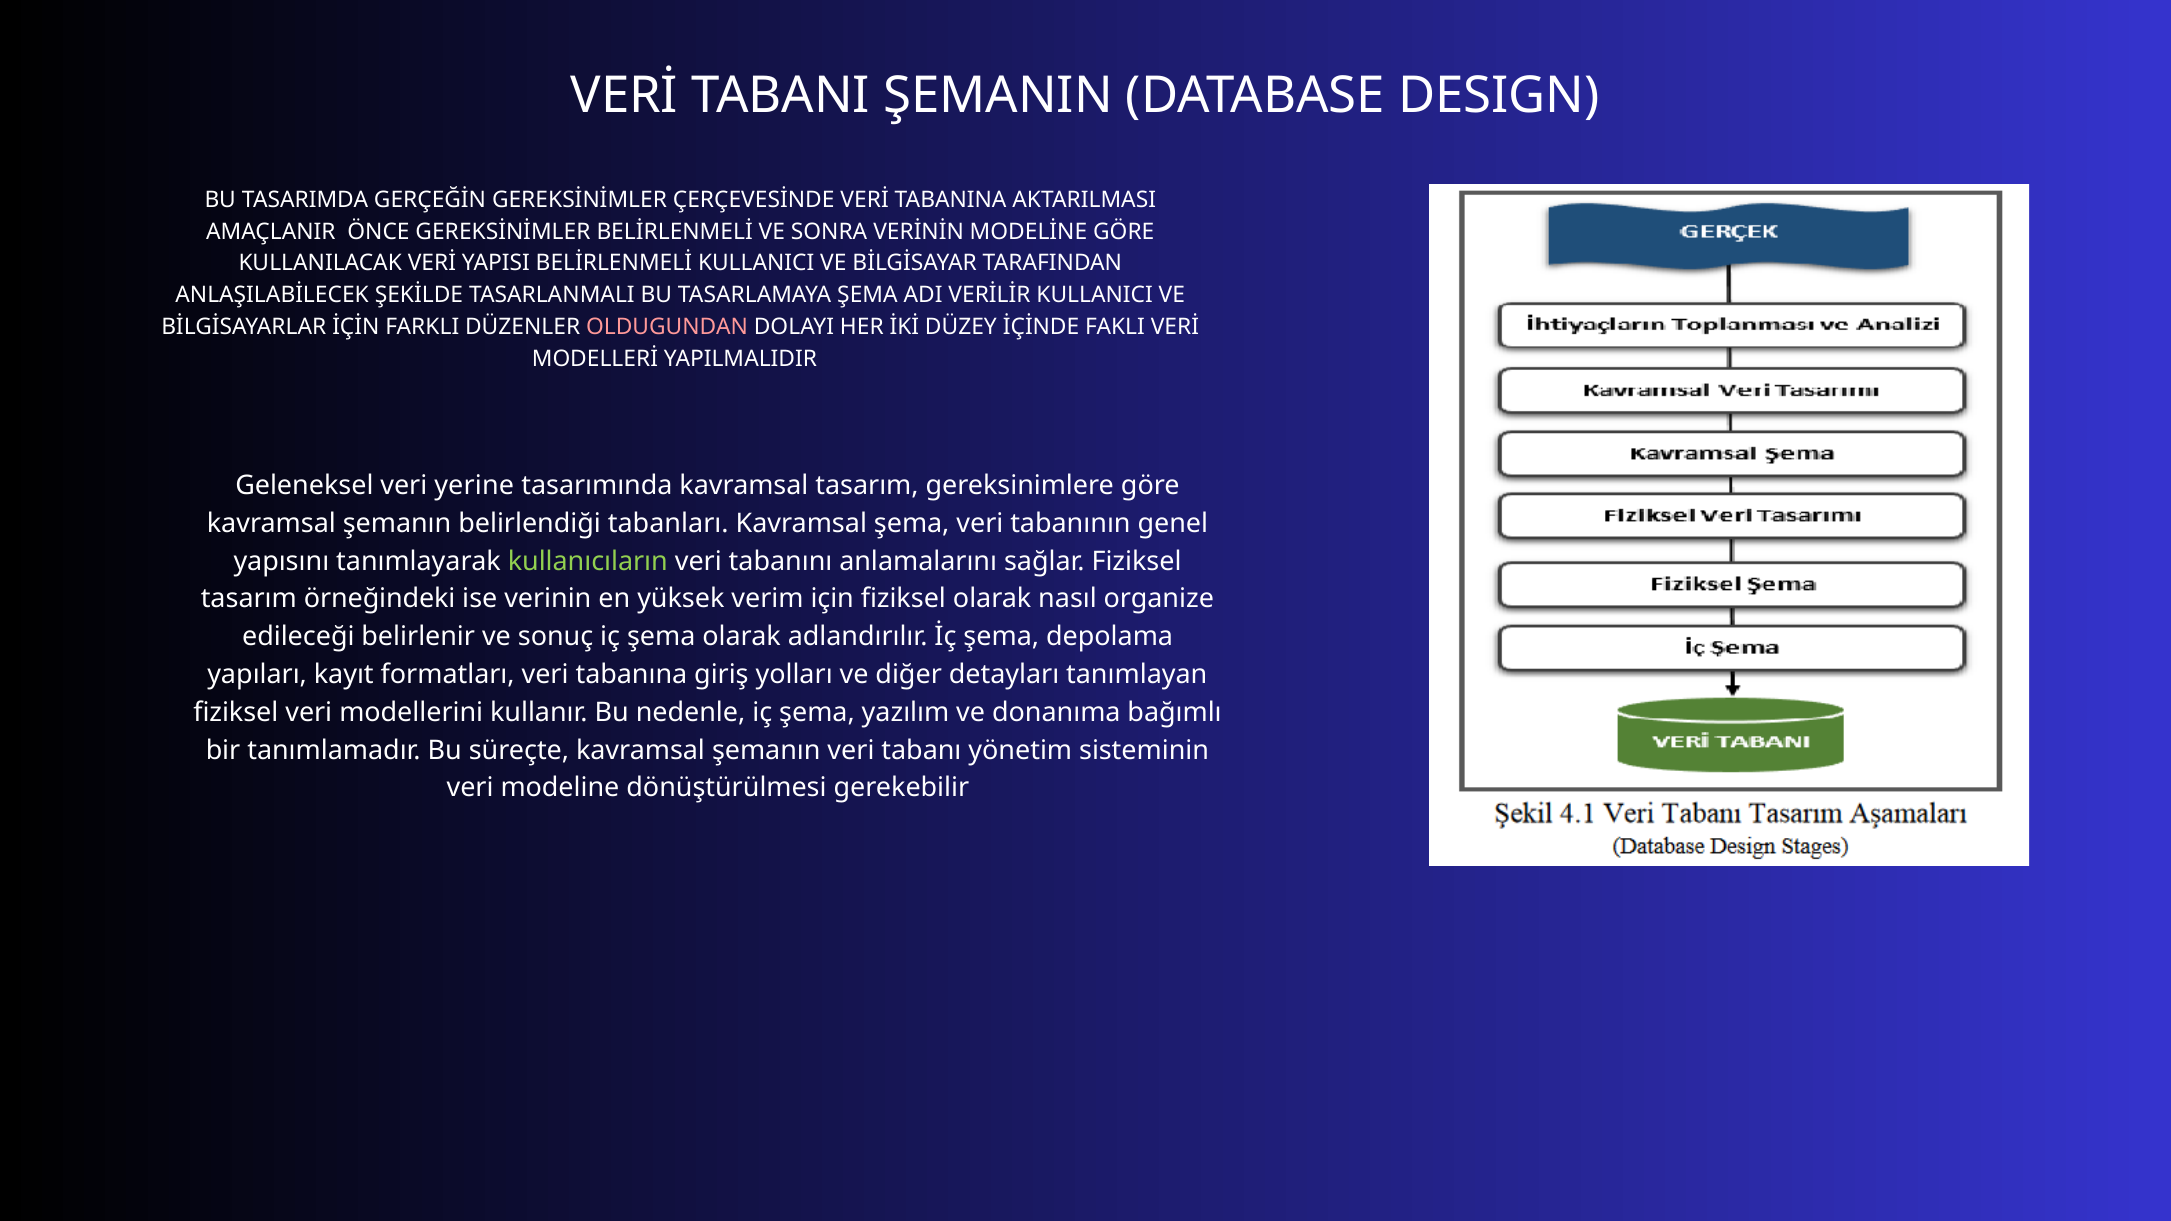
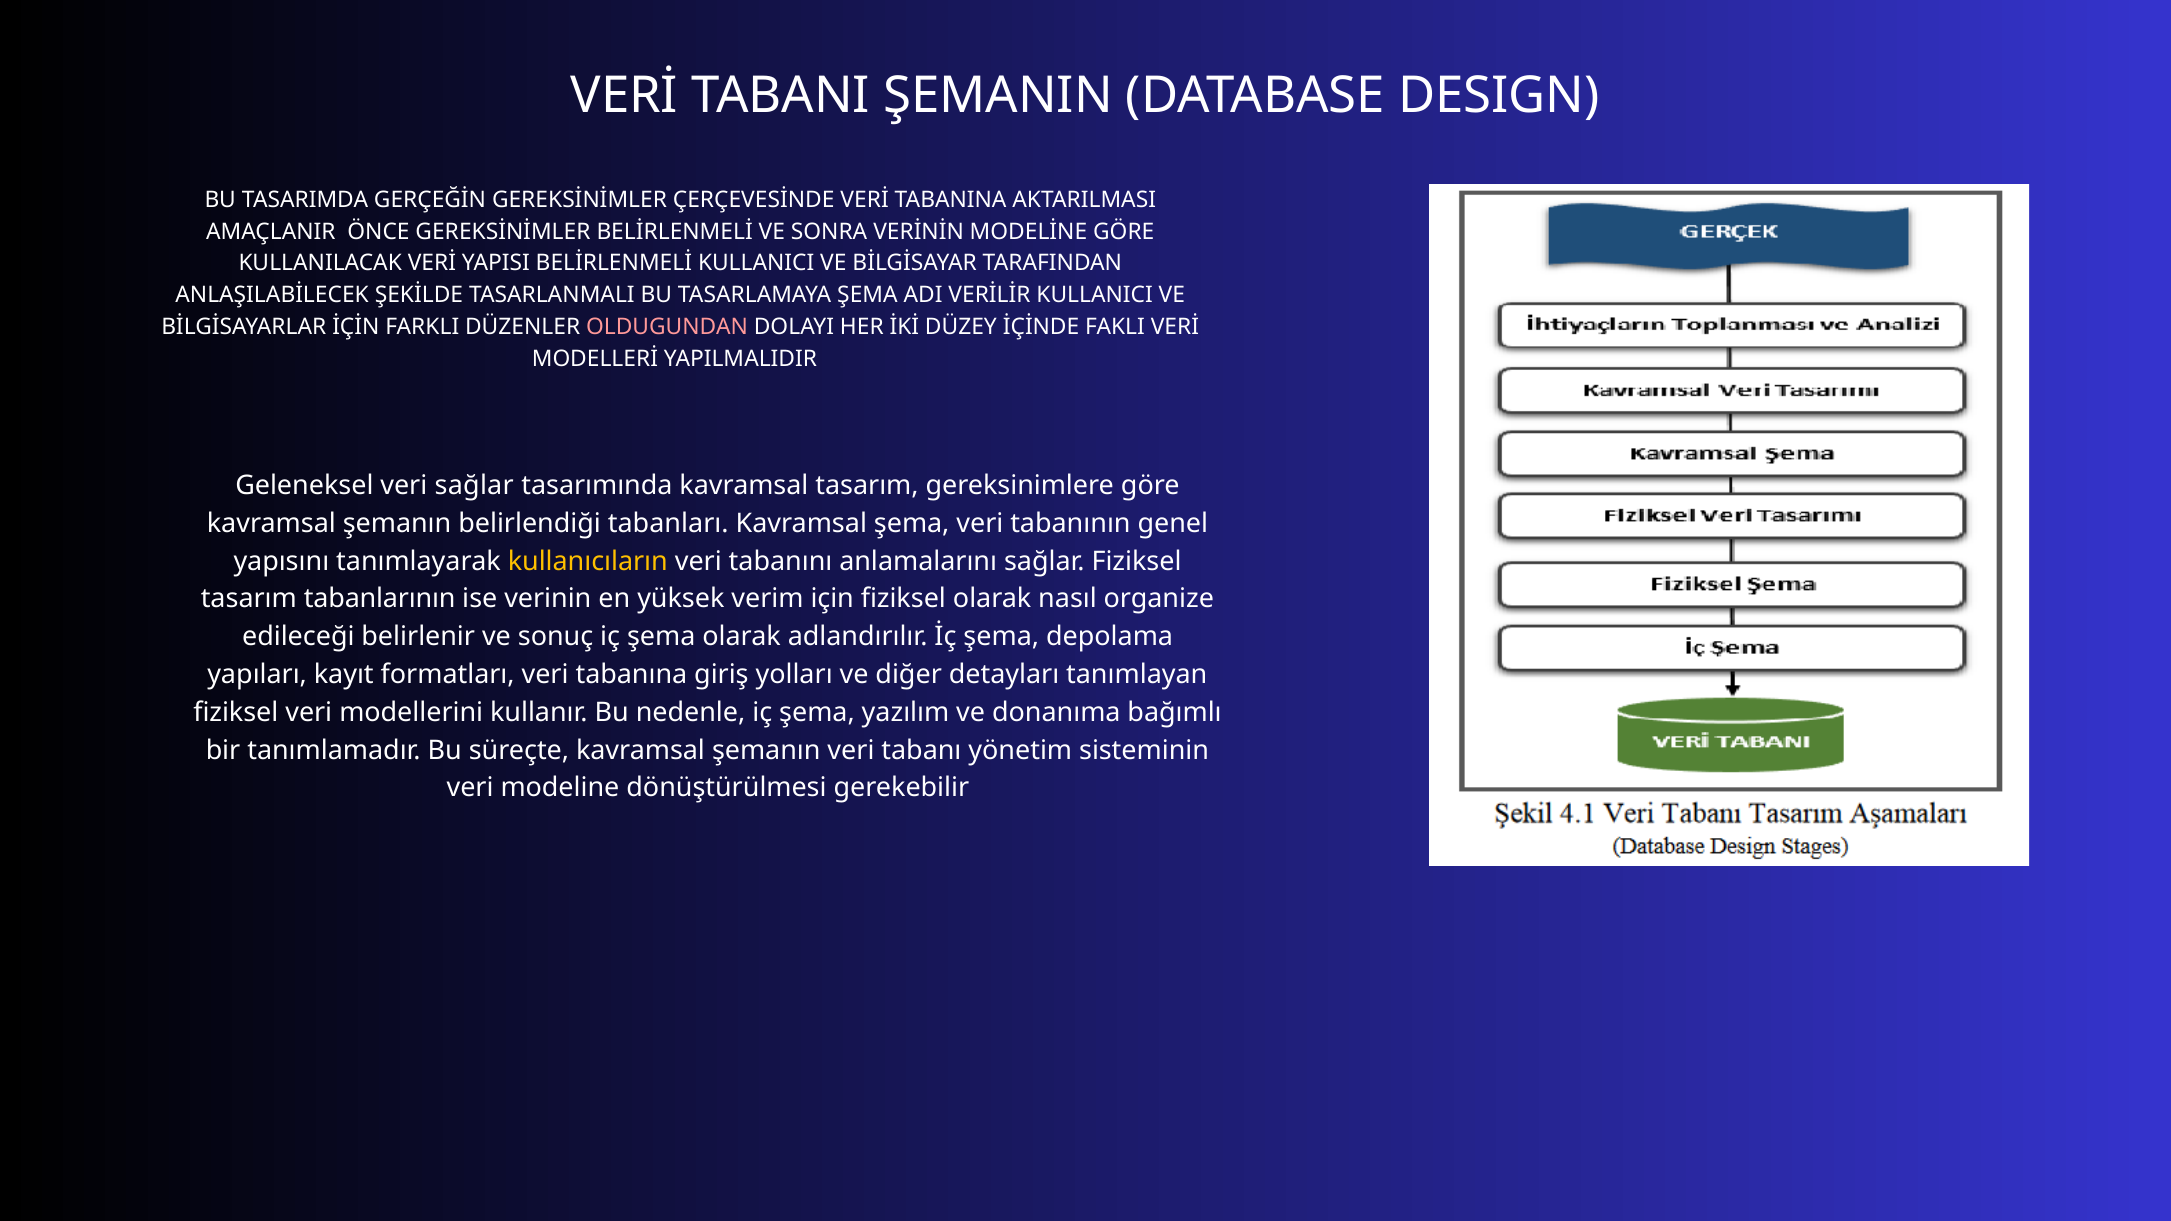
veri yerine: yerine -> sağlar
kullanıcıların colour: light green -> yellow
örneğindeki: örneğindeki -> tabanlarının
